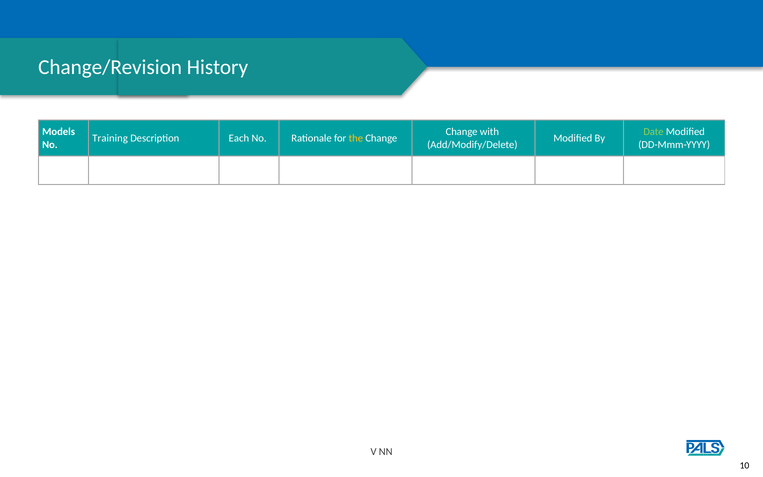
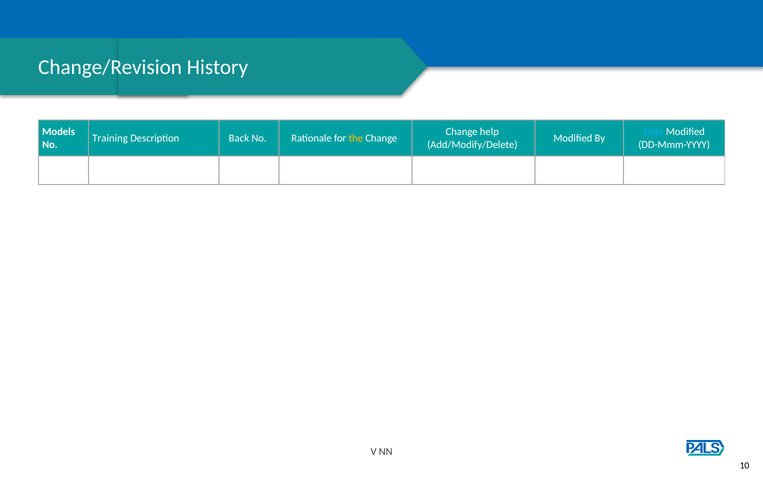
with: with -> help
Date colour: light green -> light blue
Each: Each -> Back
